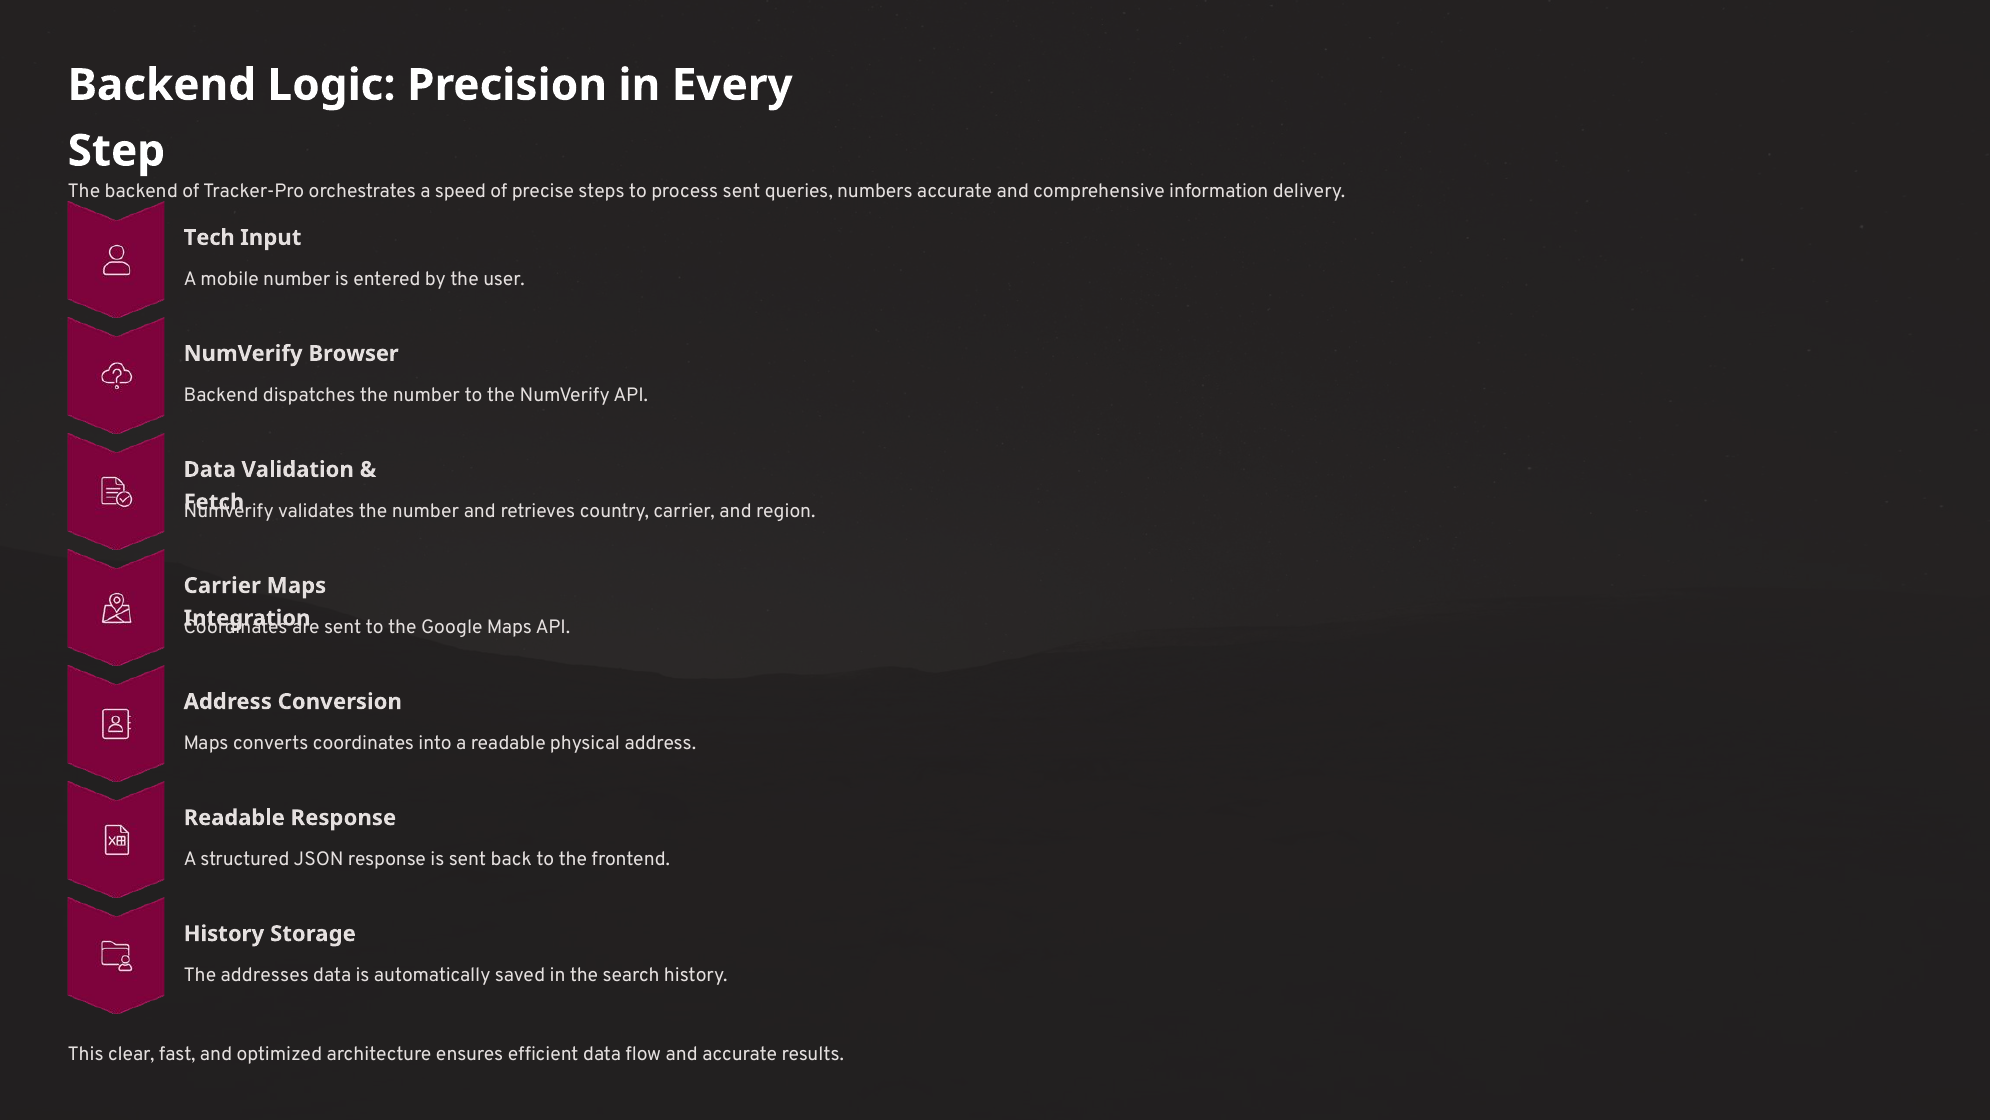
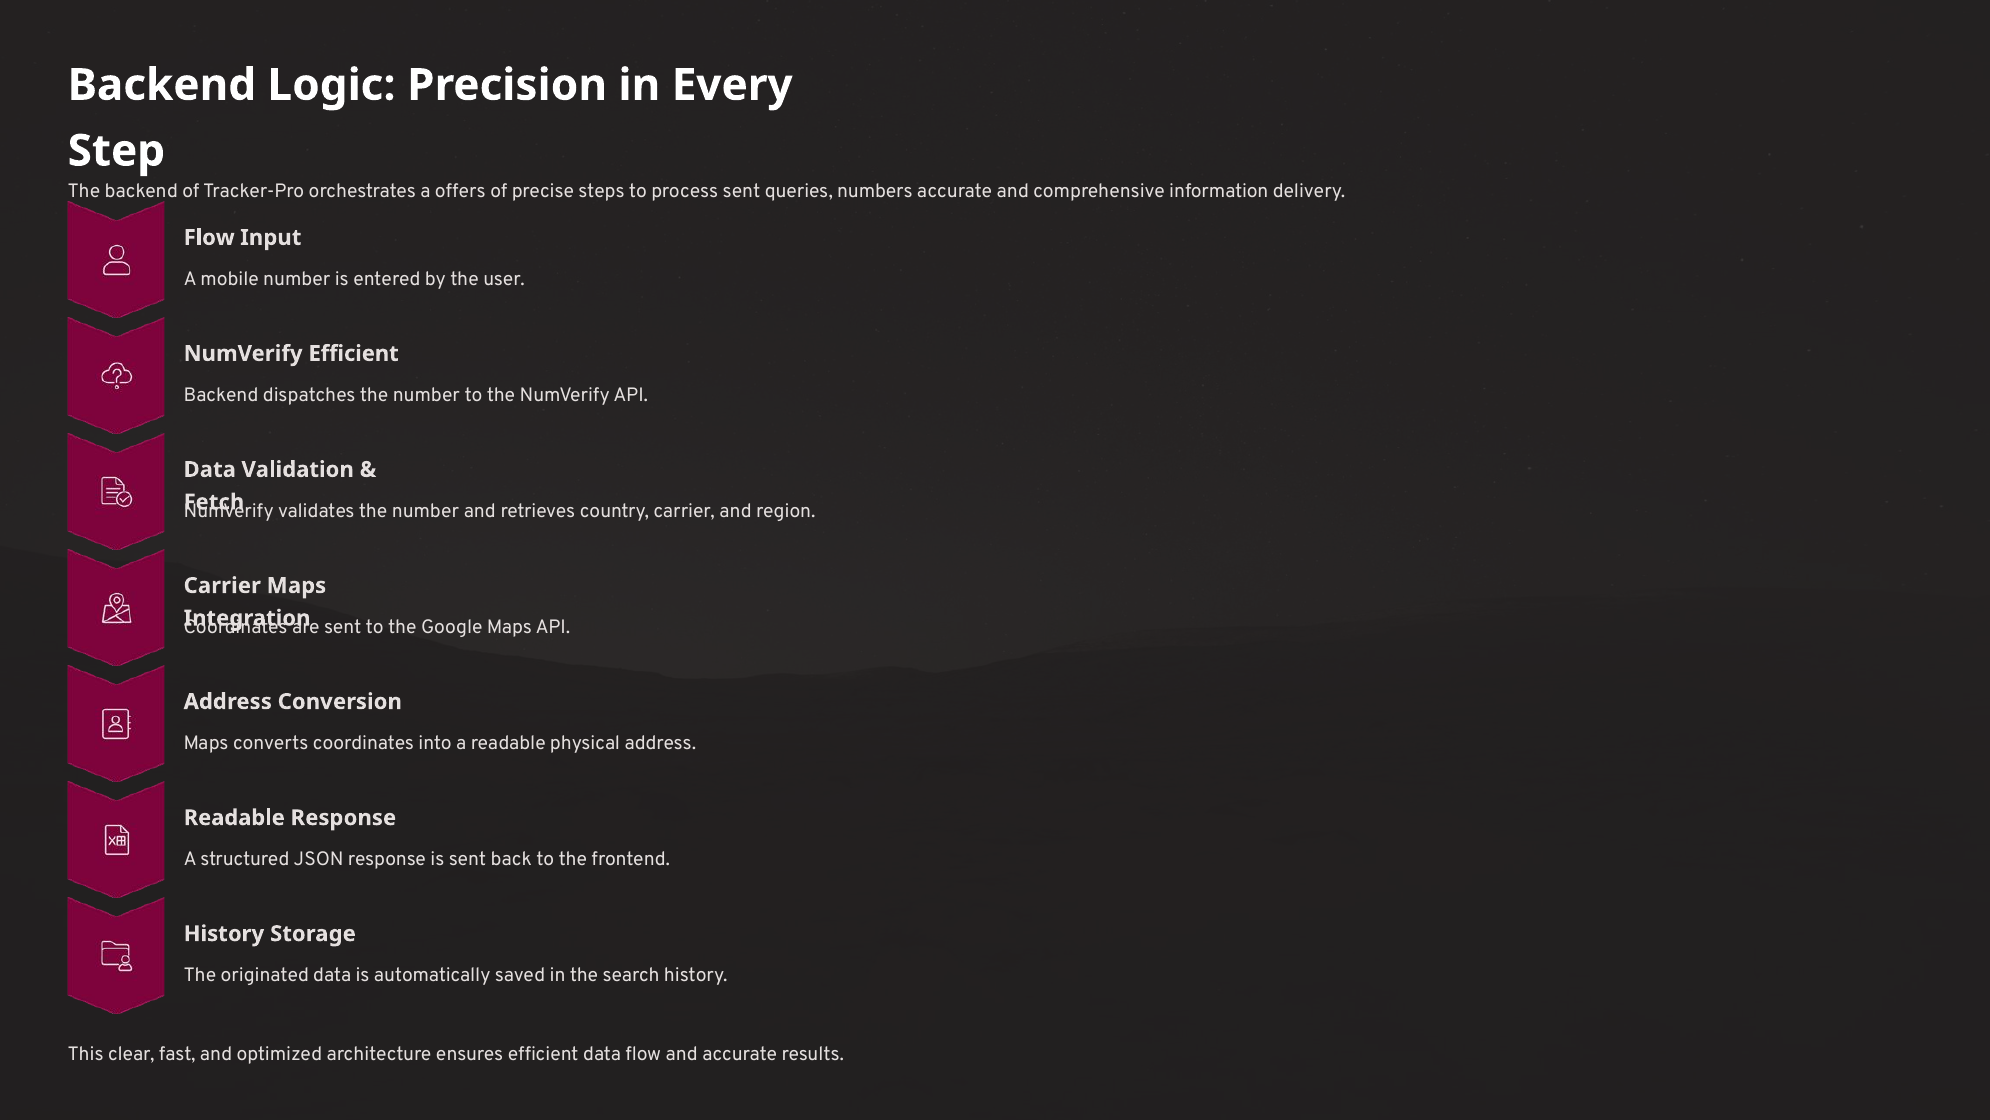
speed: speed -> offers
Tech at (209, 237): Tech -> Flow
NumVerify Browser: Browser -> Efficient
addresses: addresses -> originated
